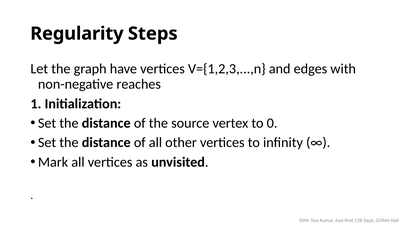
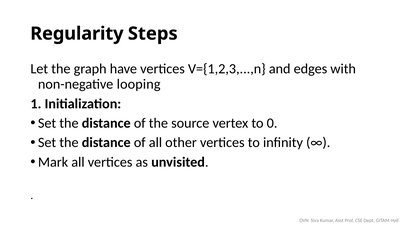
reaches: reaches -> looping
